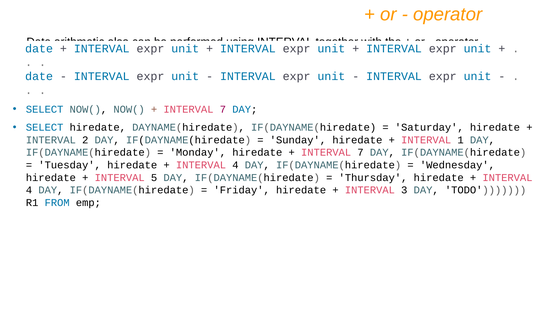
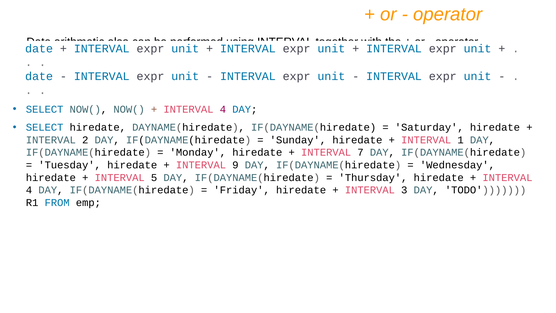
7 at (223, 109): 7 -> 4
4 at (235, 165): 4 -> 9
